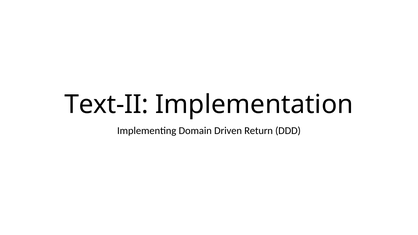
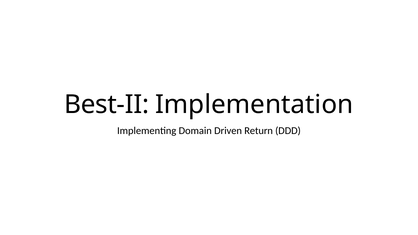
Text-II: Text-II -> Best-II
